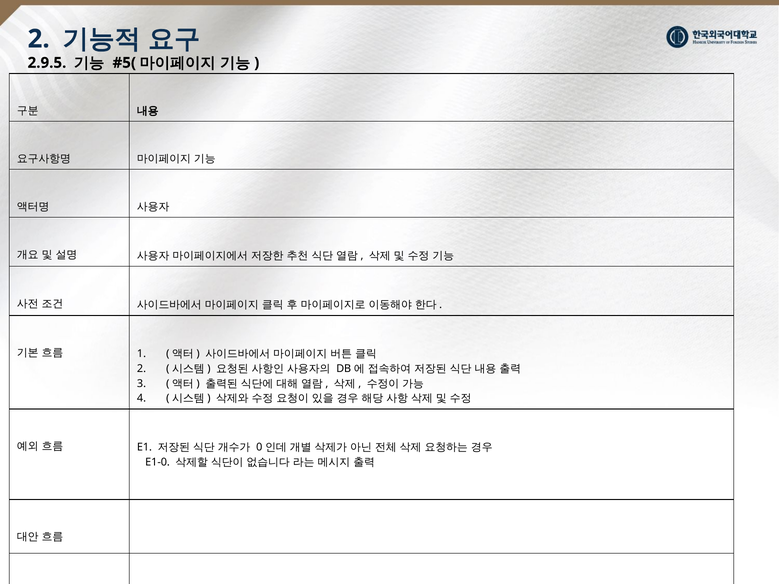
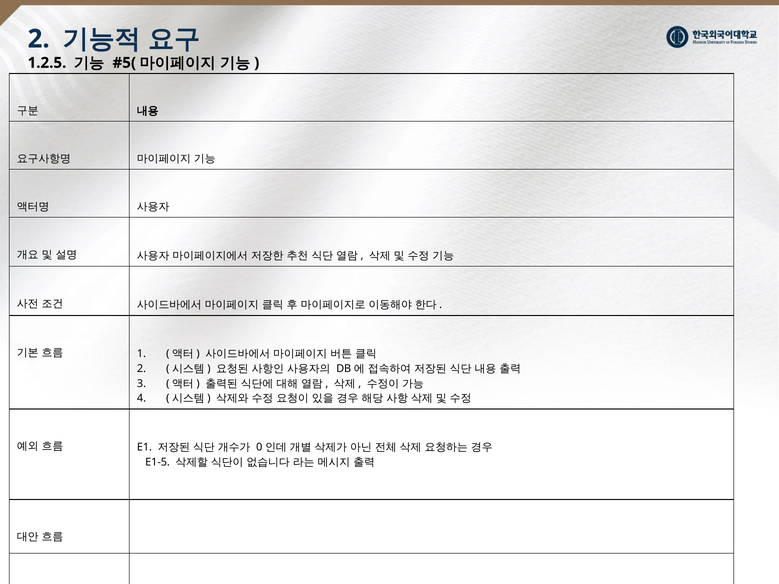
2.9.5: 2.9.5 -> 1.2.5
E1-0: E1-0 -> E1-5
